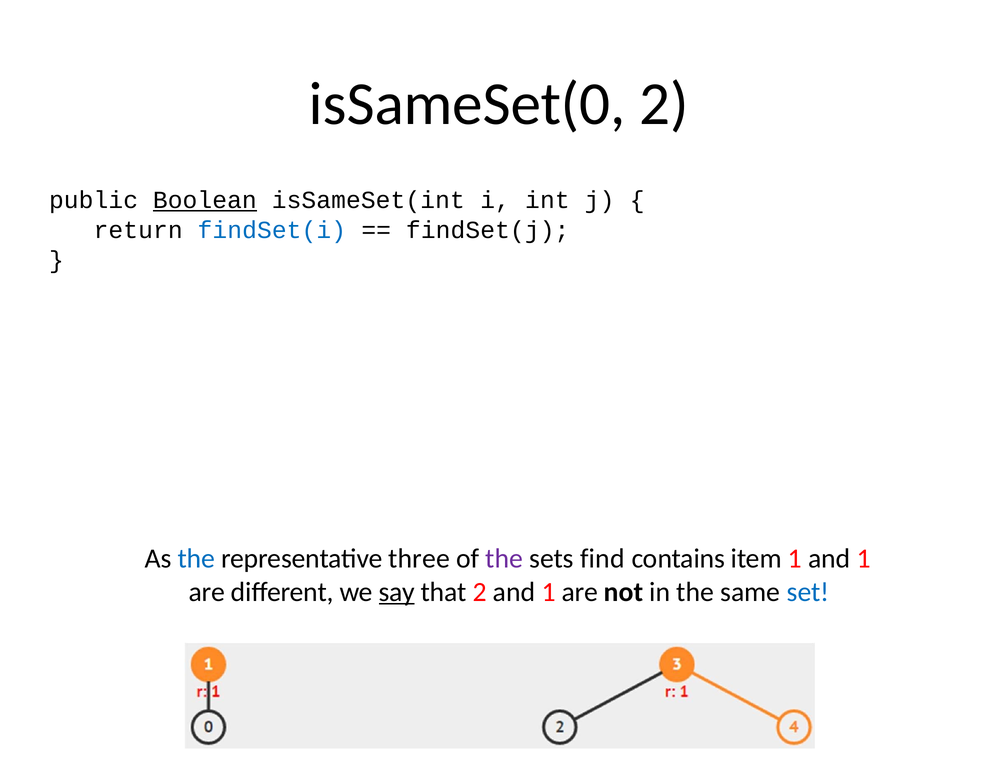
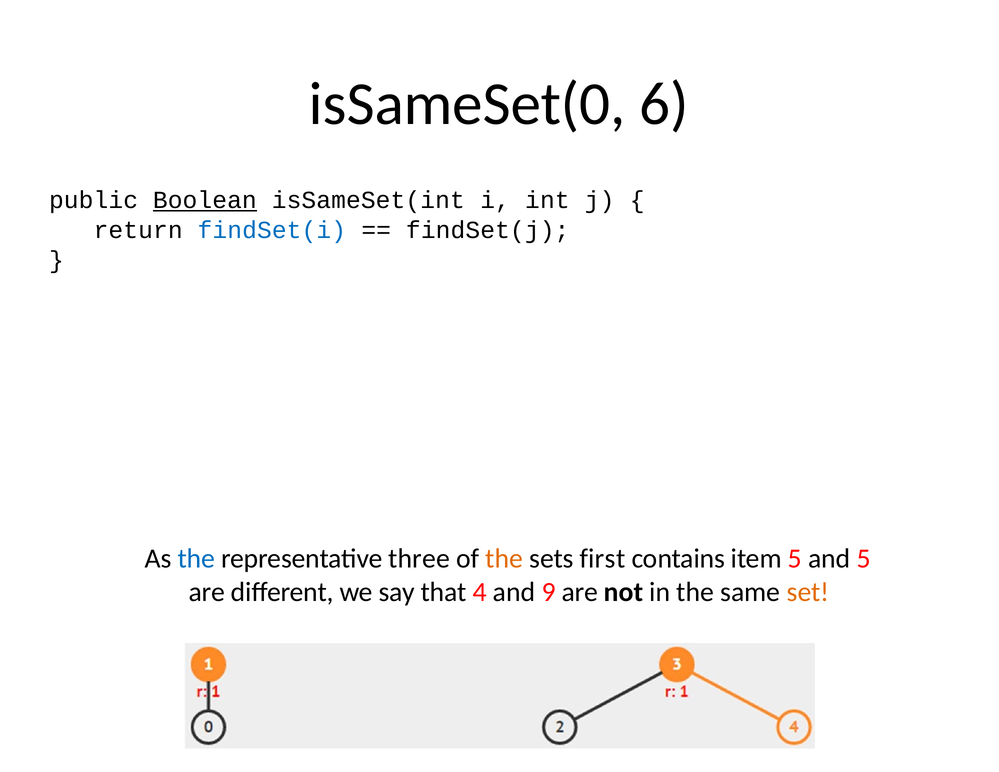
isSameSet(0 2: 2 -> 6
the at (504, 559) colour: purple -> orange
find: find -> first
item 1: 1 -> 5
1 at (864, 559): 1 -> 5
say underline: present -> none
that 2: 2 -> 4
1 at (549, 592): 1 -> 9
set colour: blue -> orange
